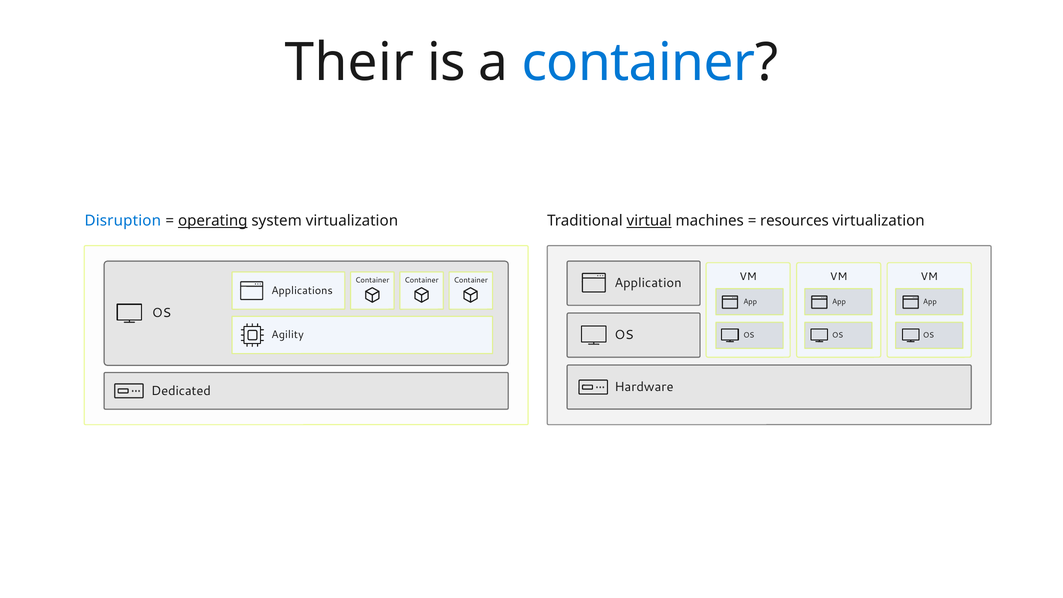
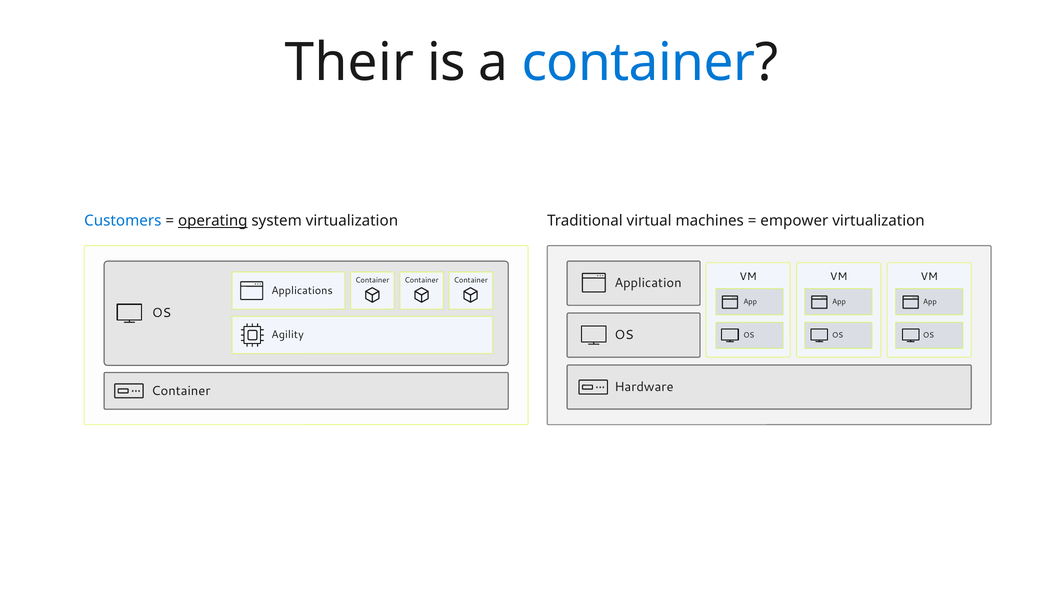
Disruption: Disruption -> Customers
virtual underline: present -> none
resources: resources -> empower
Dedicated at (181, 391): Dedicated -> Container
